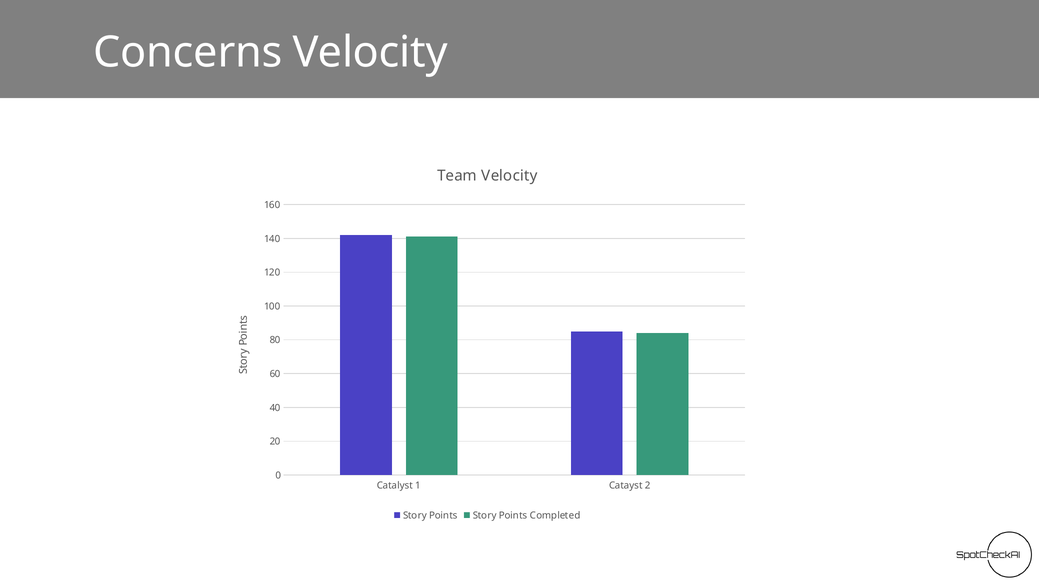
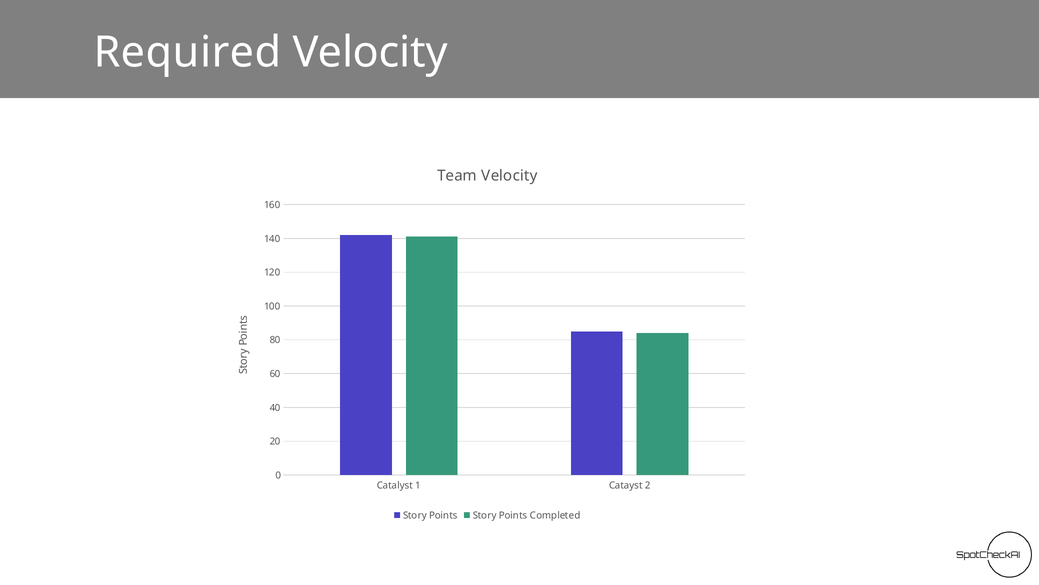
Concerns: Concerns -> Required
